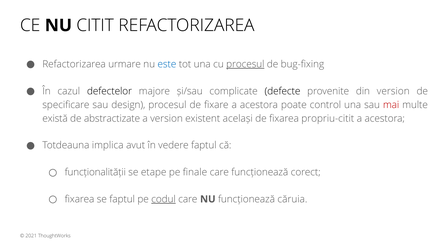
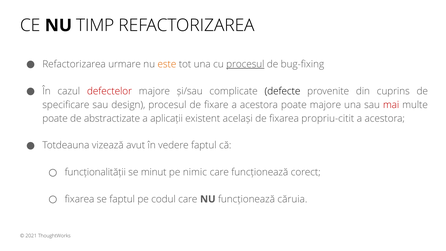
CITIT: CITIT -> TIMP
este colour: blue -> orange
defectelor colour: black -> red
din version: version -> cuprins
poate control: control -> majore
există at (55, 118): există -> poate
a version: version -> aplicații
implica: implica -> vizează
etape: etape -> minut
finale: finale -> nimic
codul underline: present -> none
